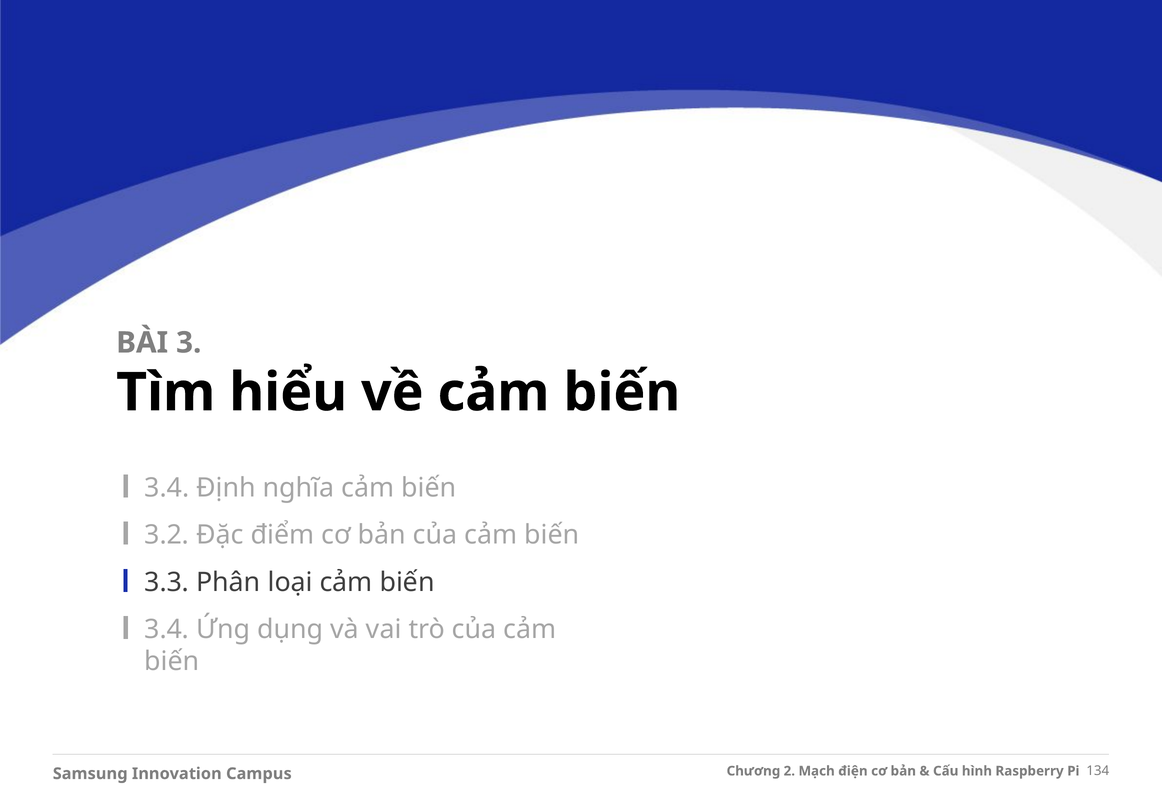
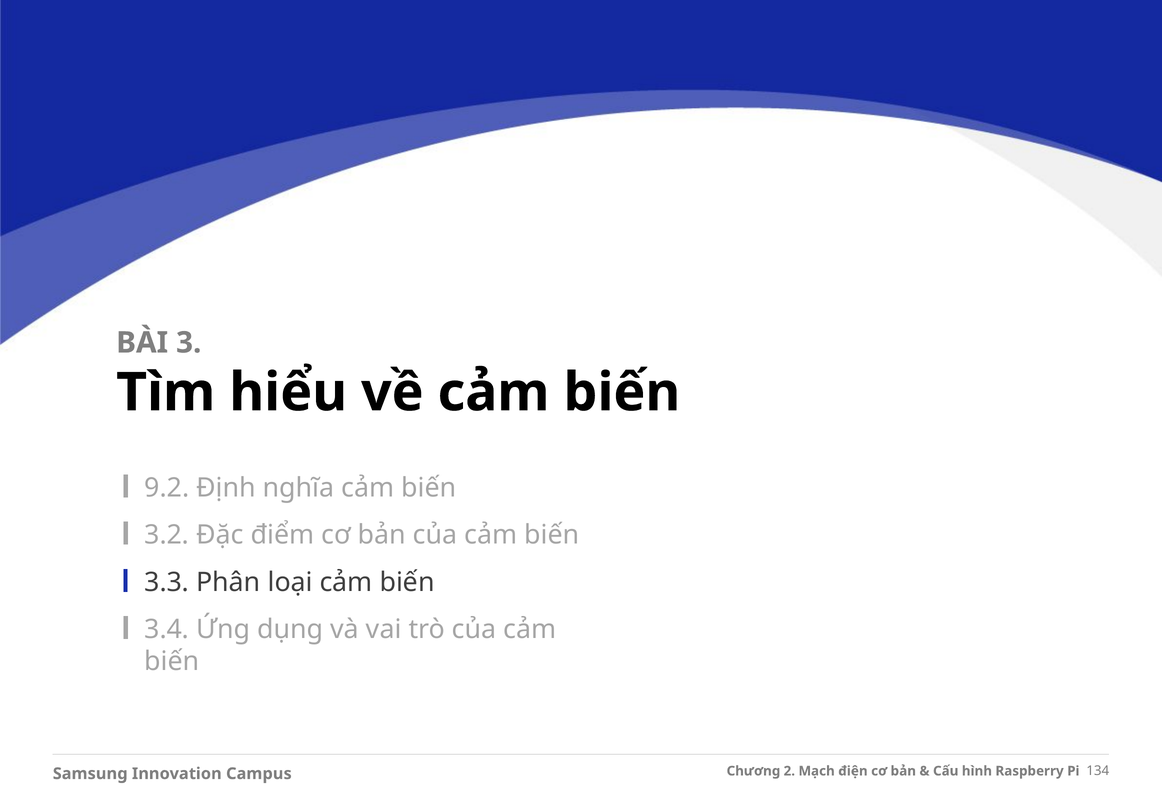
3.4 at (167, 488): 3.4 -> 9.2
